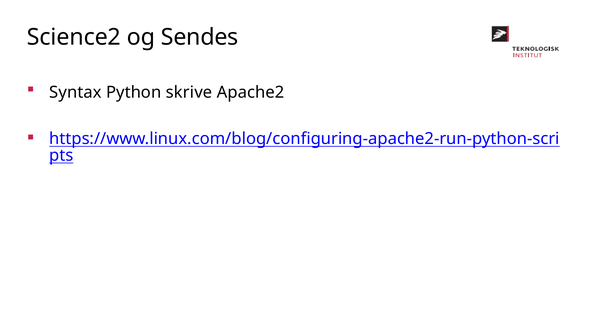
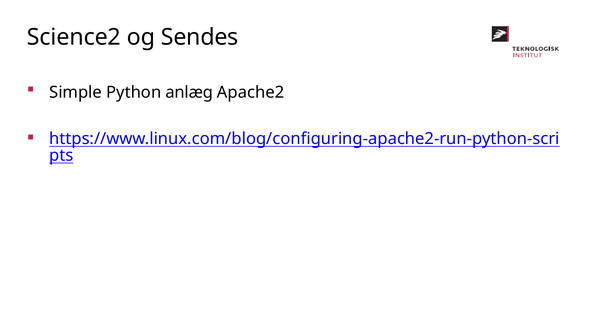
Syntax: Syntax -> Simple
skrive: skrive -> anlæg
